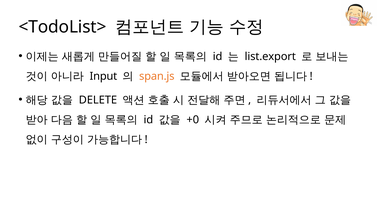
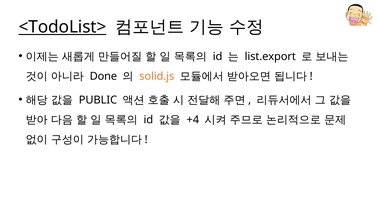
<TodoList> underline: none -> present
Input: Input -> Done
span.js: span.js -> solid.js
DELETE: DELETE -> PUBLIC
+0: +0 -> +4
